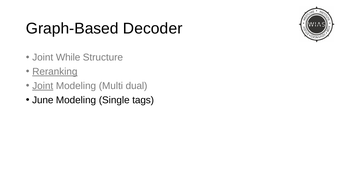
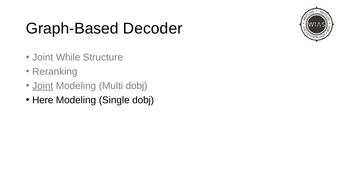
Reranking underline: present -> none
Multi dual: dual -> dobj
June: June -> Here
Single tags: tags -> dobj
